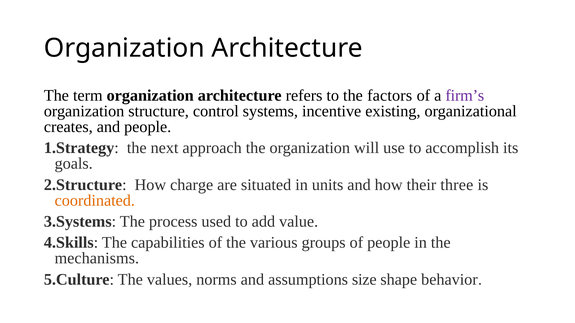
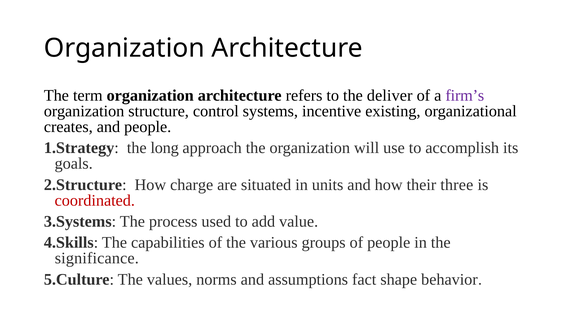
factors: factors -> deliver
next: next -> long
coordinated colour: orange -> red
mechanisms: mechanisms -> significance
size: size -> fact
